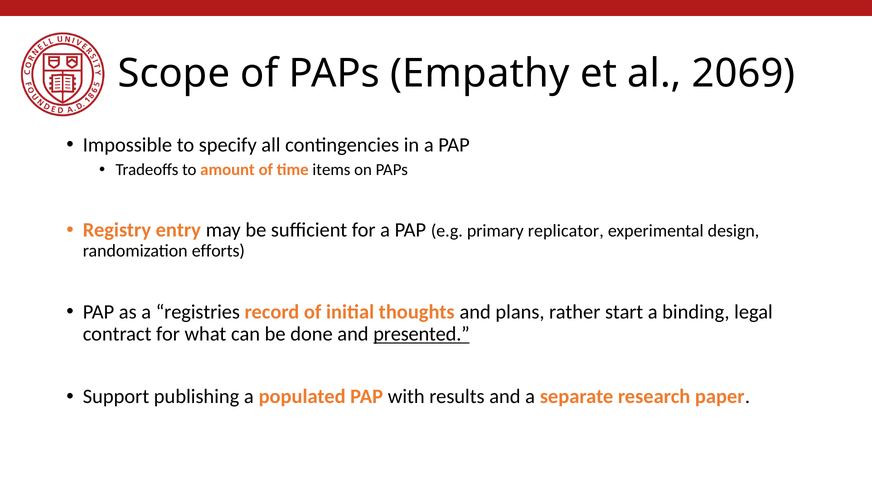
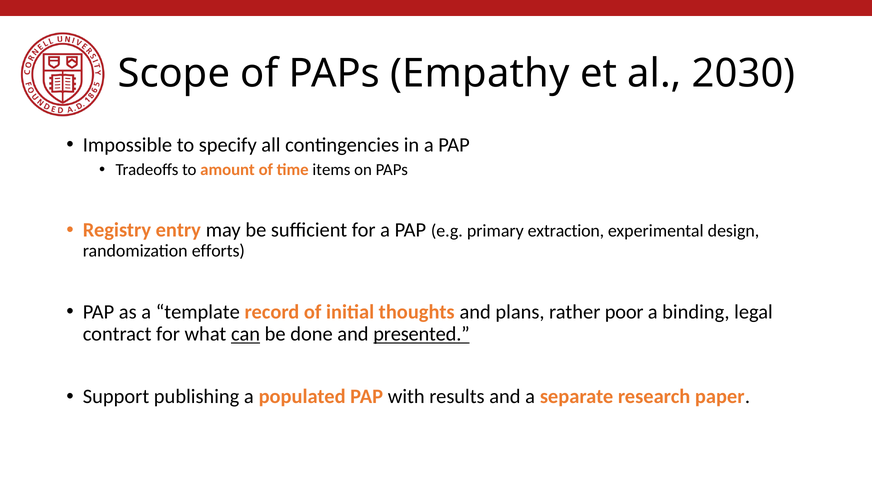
2069: 2069 -> 2030
replicator: replicator -> extraction
registries: registries -> template
start: start -> poor
can underline: none -> present
